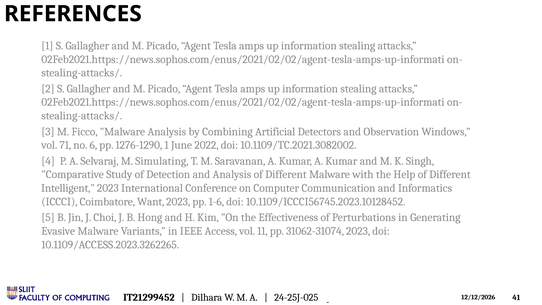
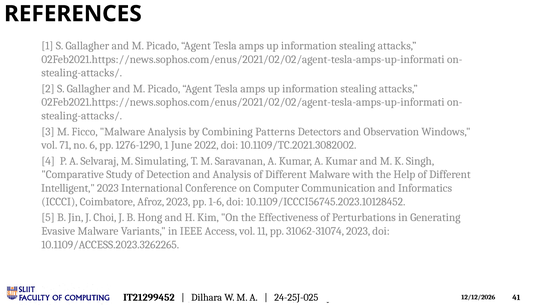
Artificial: Artificial -> Patterns
Want: Want -> Afroz
